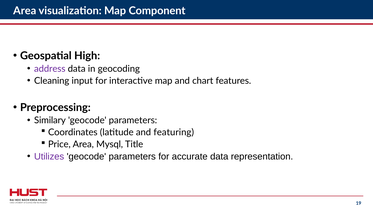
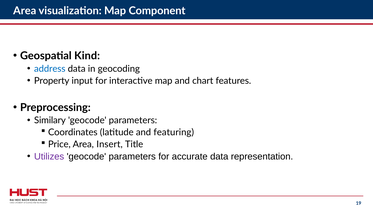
High: High -> Kind
address colour: purple -> blue
Cleaning: Cleaning -> Property
Mysql: Mysql -> Insert
